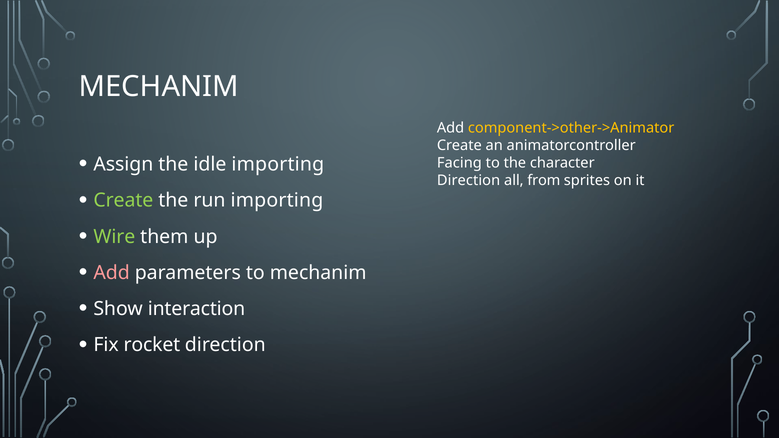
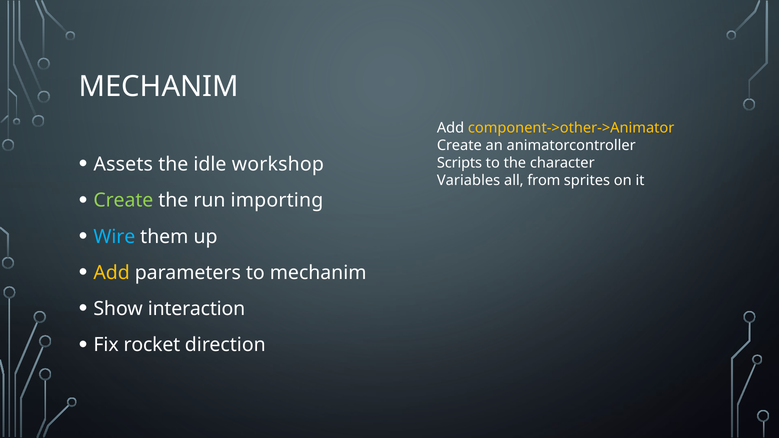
Assign: Assign -> Assets
idle importing: importing -> workshop
Facing: Facing -> Scripts
Direction at (469, 181): Direction -> Variables
Wire colour: light green -> light blue
Add at (112, 273) colour: pink -> yellow
